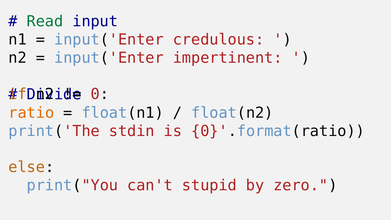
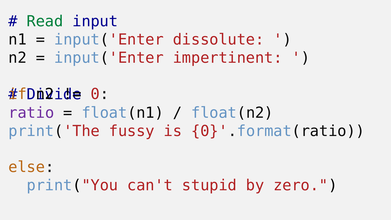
credulous: credulous -> dissolute
ratio colour: orange -> purple
stdin: stdin -> fussy
